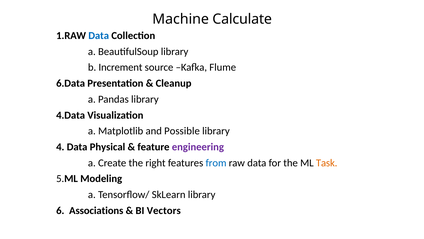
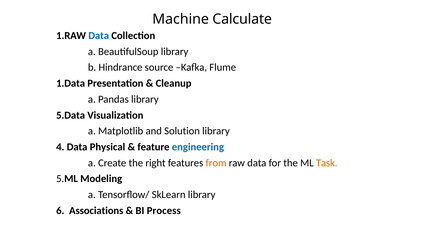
Increment: Increment -> Hindrance
6.Data: 6.Data -> 1.Data
4.Data: 4.Data -> 5.Data
Possible: Possible -> Solution
engineering colour: purple -> blue
from colour: blue -> orange
Vectors: Vectors -> Process
